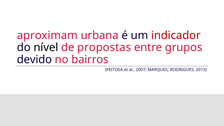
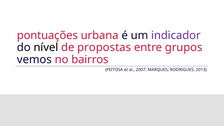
aproximam: aproximam -> pontuações
indicador colour: red -> purple
devido: devido -> vemos
